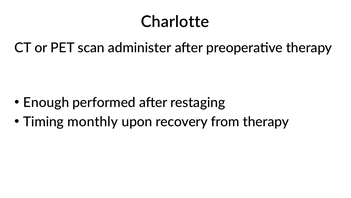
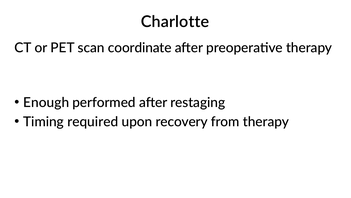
administer: administer -> coordinate
monthly: monthly -> required
